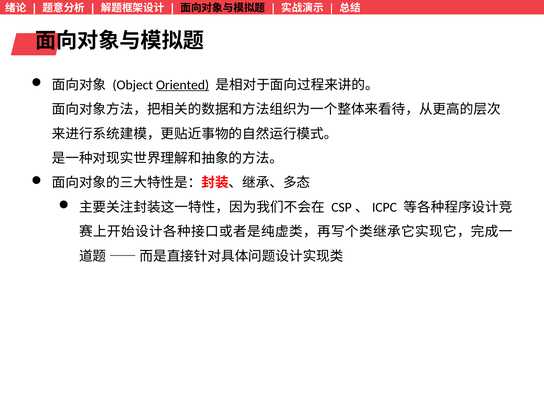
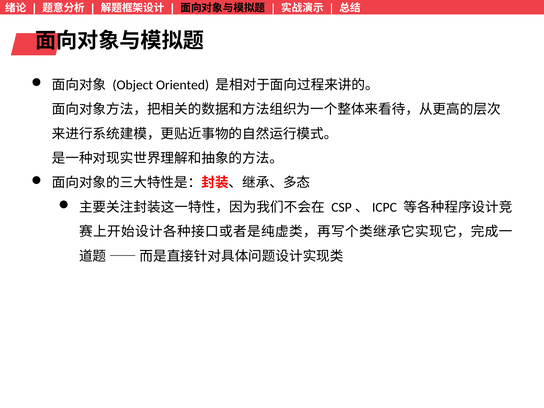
Oriented underline: present -> none
